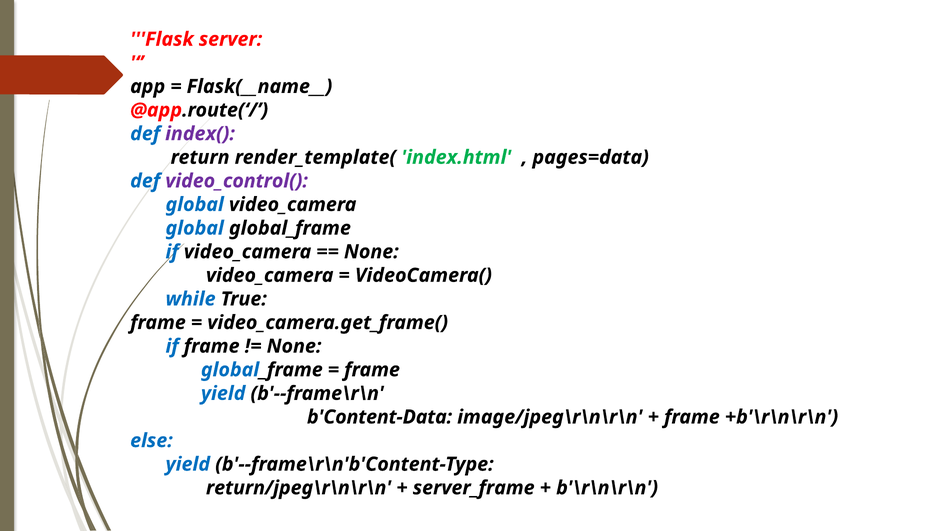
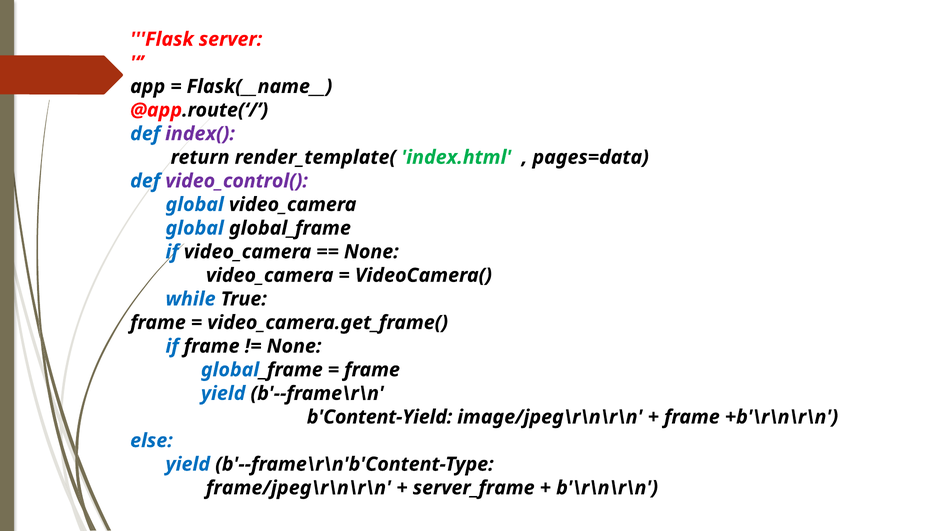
b'Content-Data: b'Content-Data -> b'Content-Yield
return/jpeg\r\n\r\n: return/jpeg\r\n\r\n -> frame/jpeg\r\n\r\n
